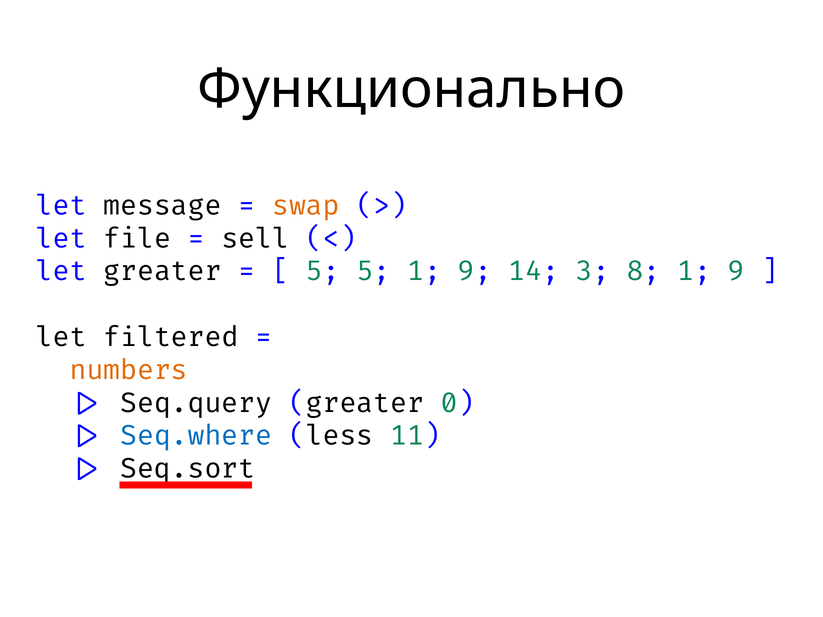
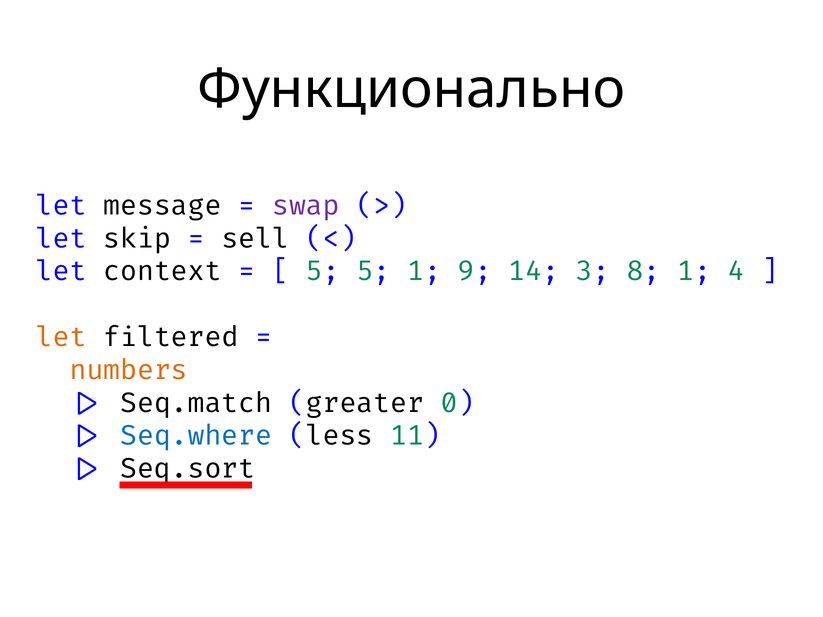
swap colour: orange -> purple
file: file -> skip
let greater: greater -> context
8 1 9: 9 -> 4
let at (61, 337) colour: black -> orange
Seq.query: Seq.query -> Seq.match
